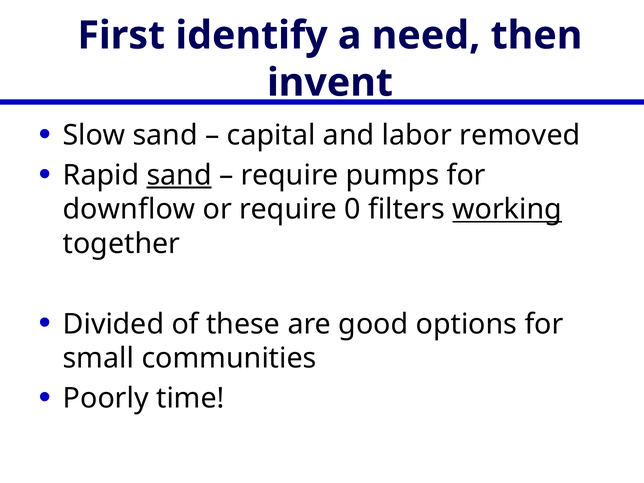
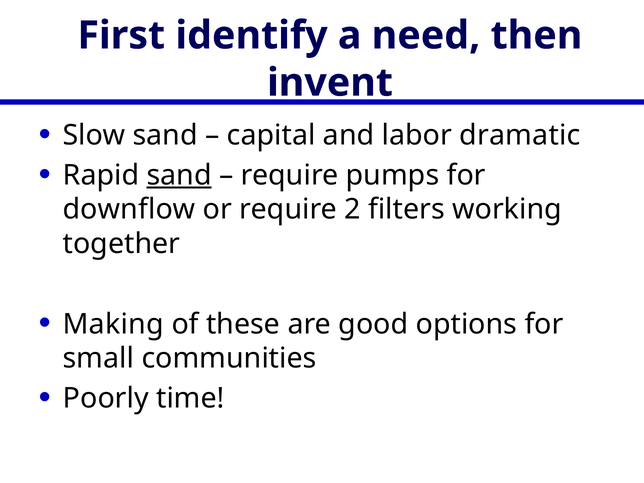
removed: removed -> dramatic
0: 0 -> 2
working underline: present -> none
Divided: Divided -> Making
